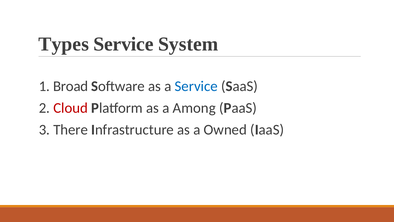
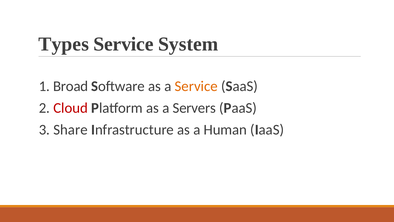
Service at (196, 86) colour: blue -> orange
Among: Among -> Servers
There: There -> Share
Owned: Owned -> Human
